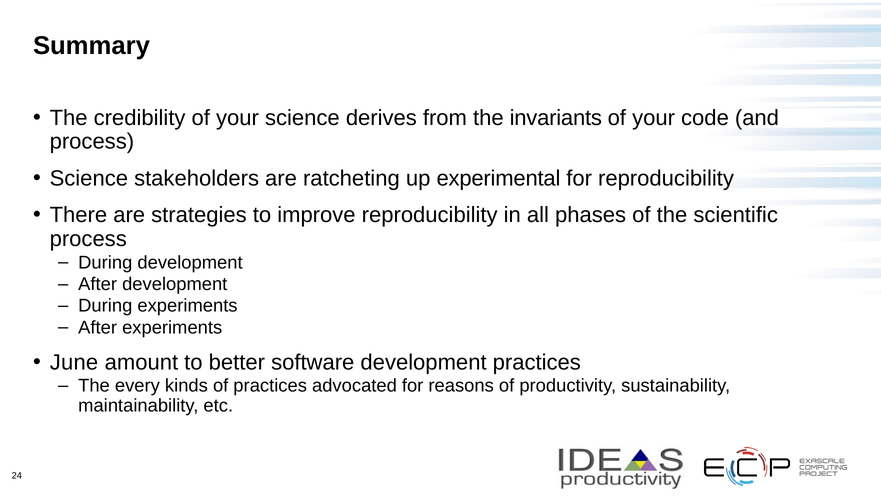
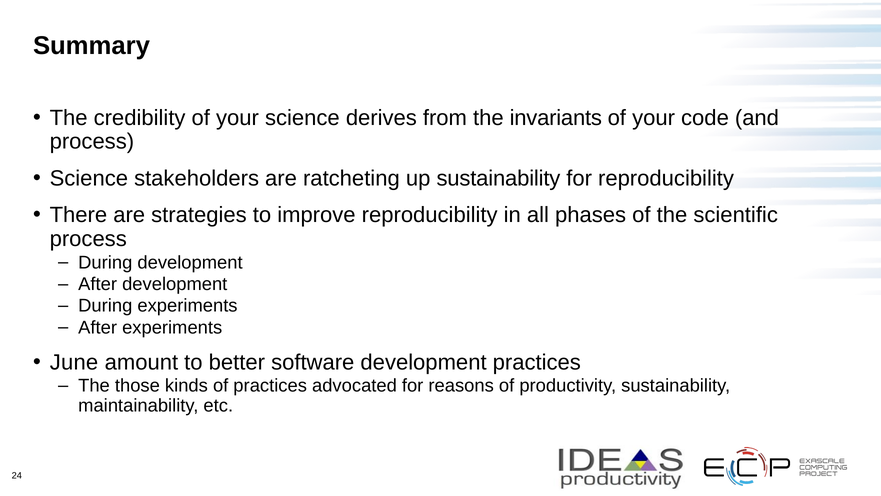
up experimental: experimental -> sustainability
every: every -> those
